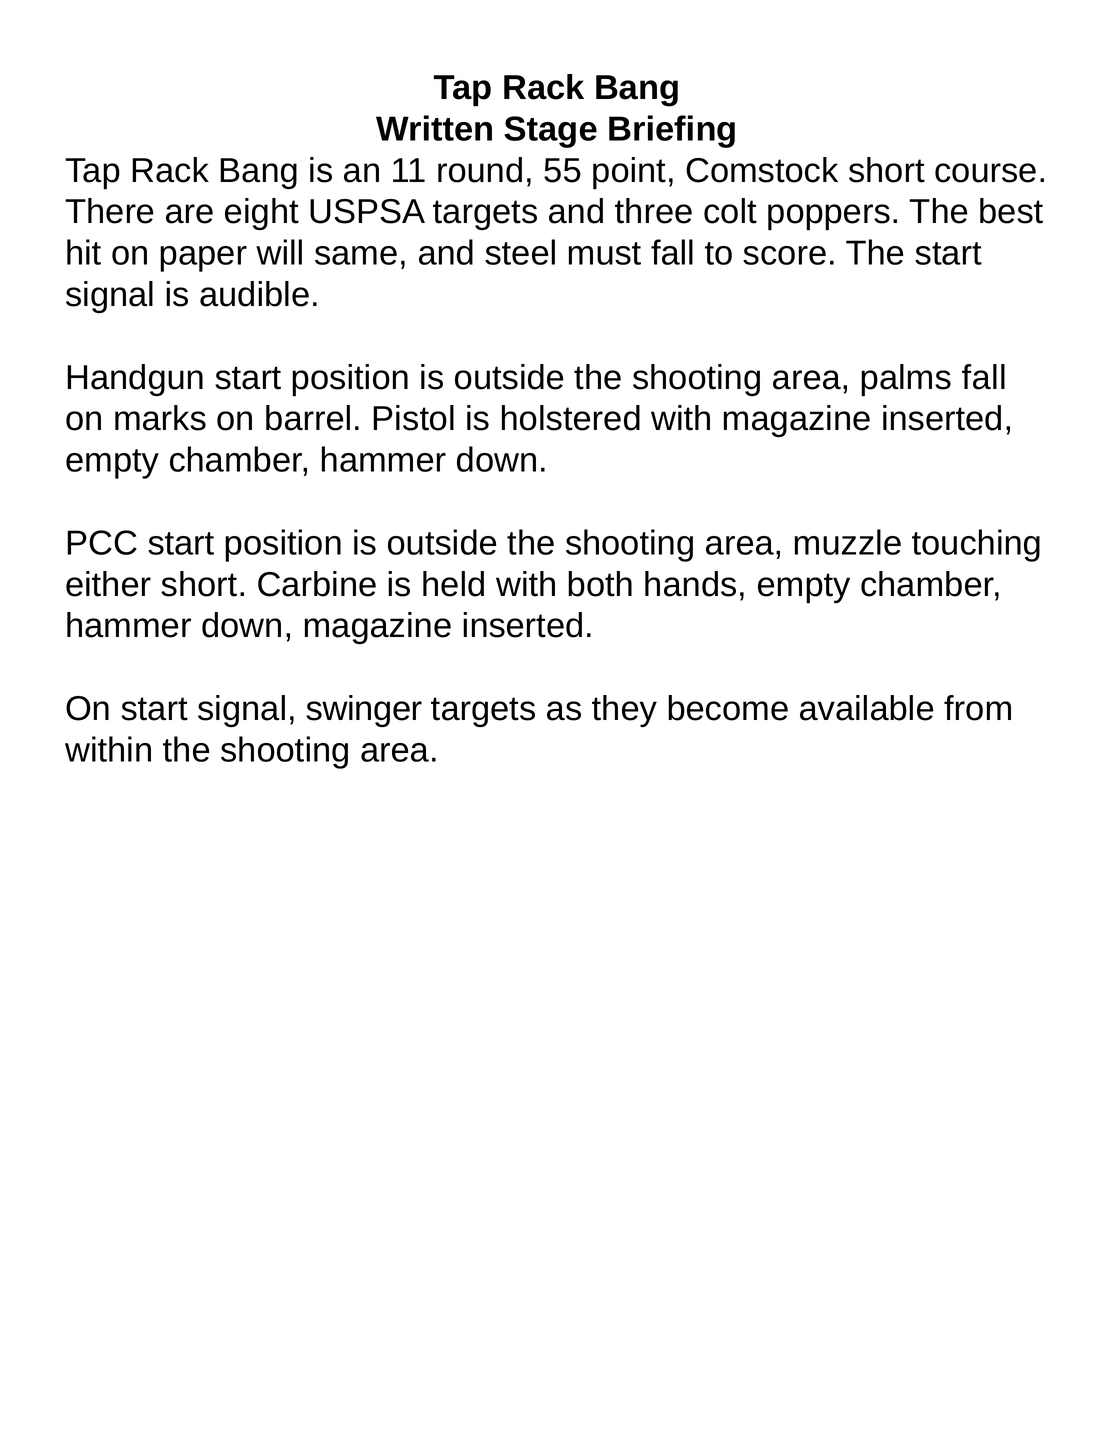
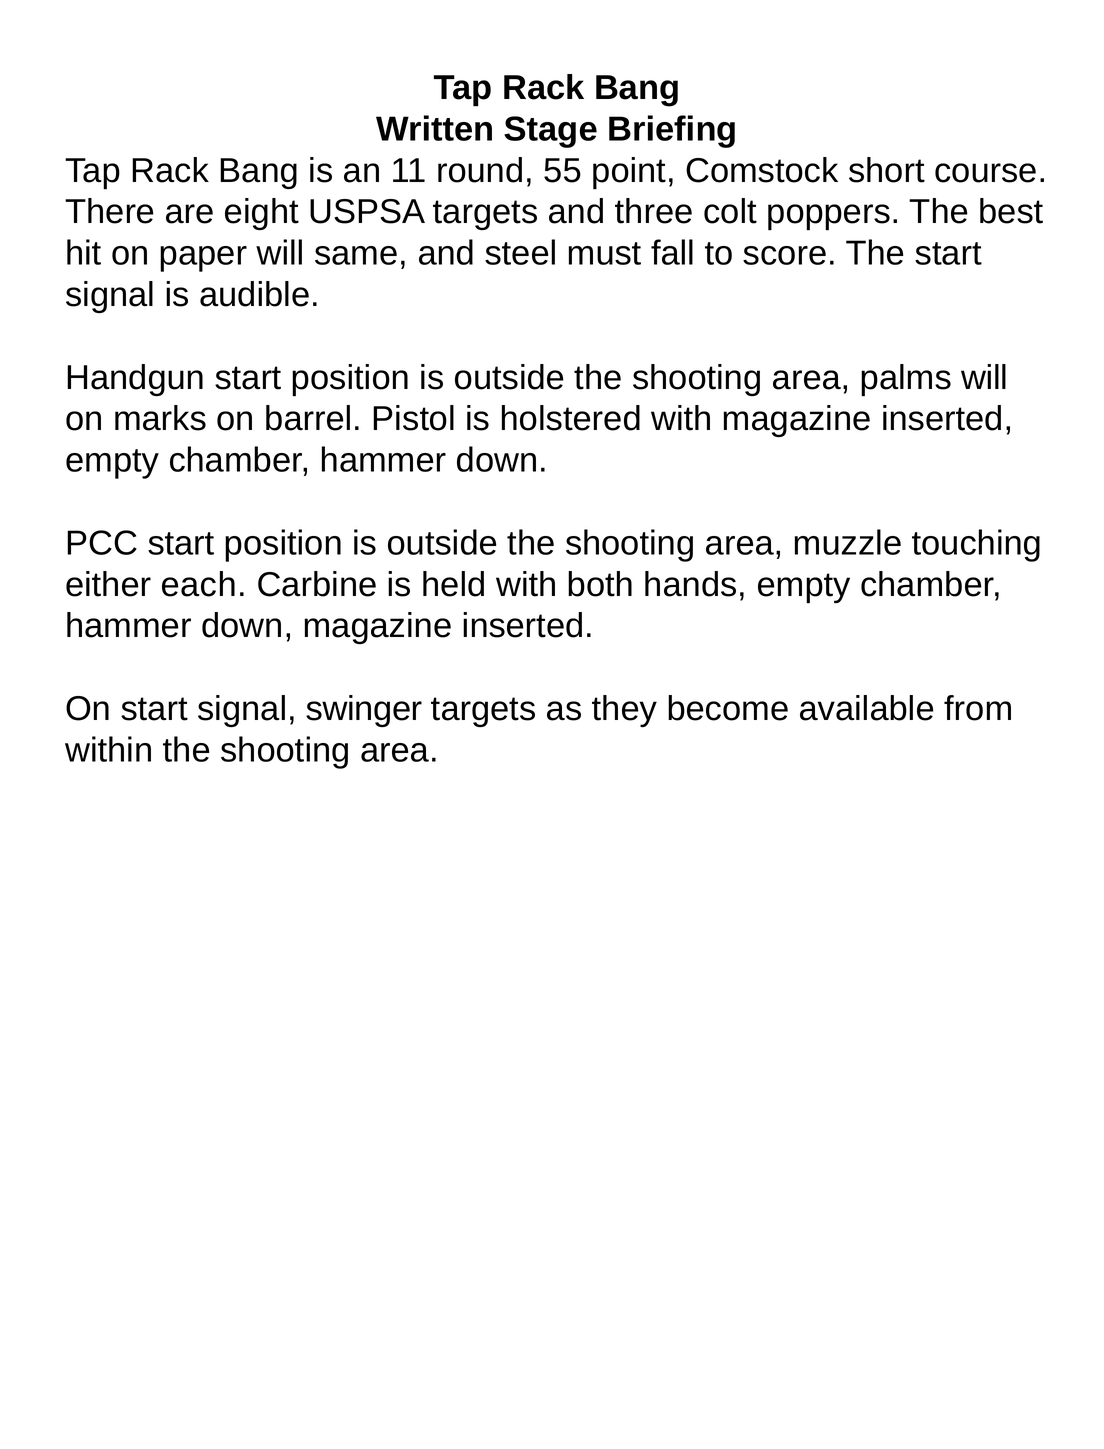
palms fall: fall -> will
either short: short -> each
